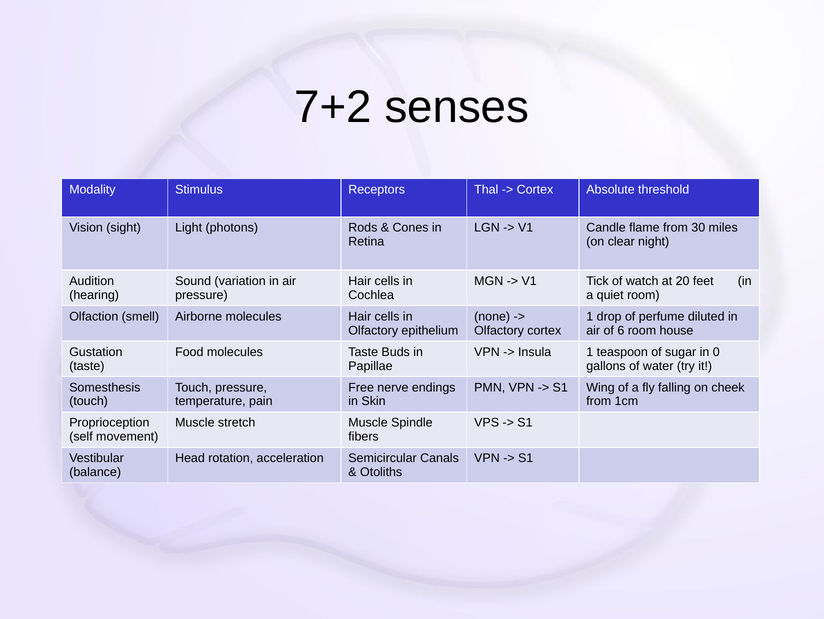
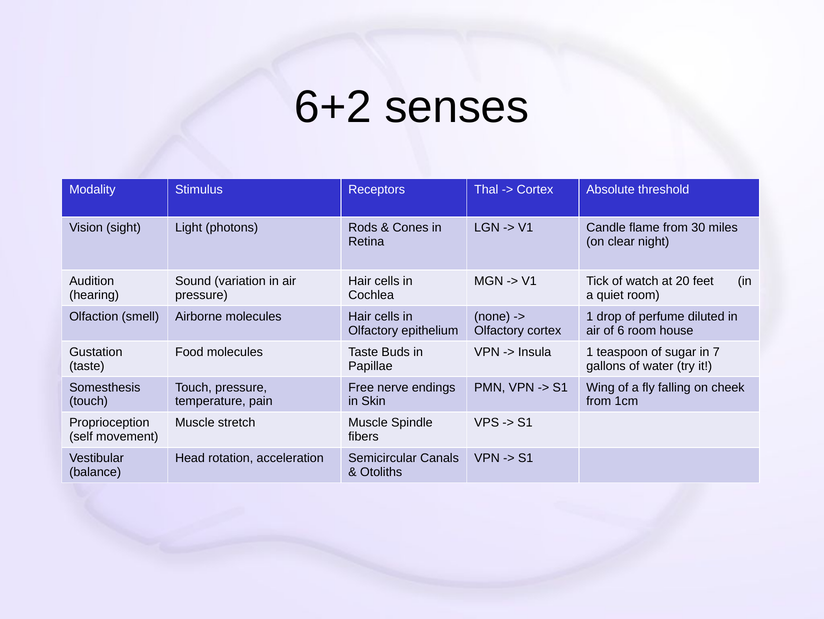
7+2: 7+2 -> 6+2
0: 0 -> 7
